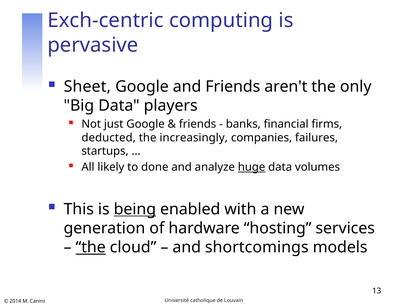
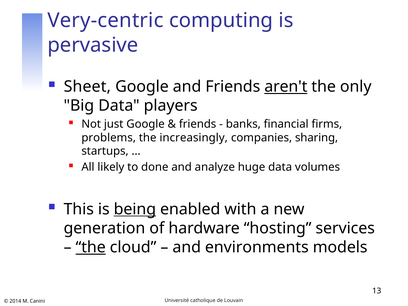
Exch-centric: Exch-centric -> Very-centric
aren't underline: none -> present
deducted: deducted -> problems
failures: failures -> sharing
huge underline: present -> none
shortcomings: shortcomings -> environments
